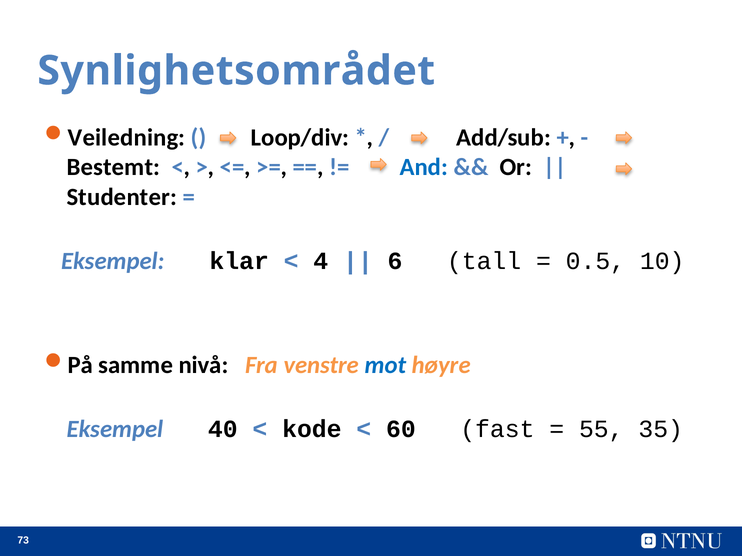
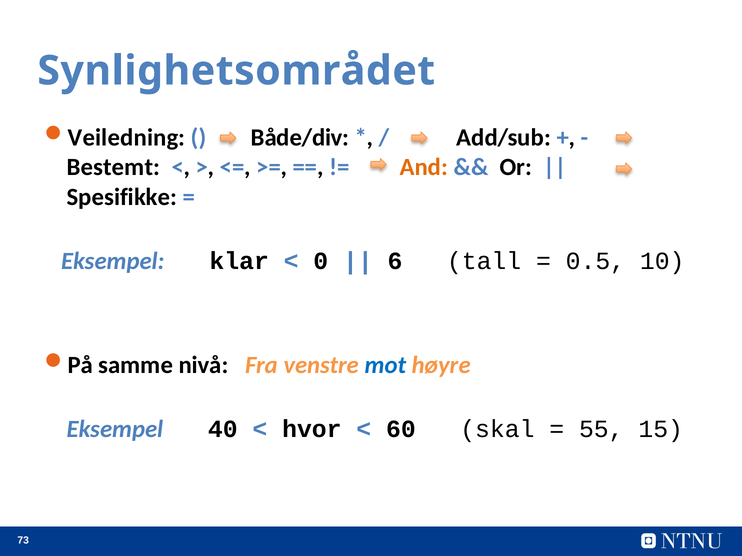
Loop/div: Loop/div -> Både/div
And colour: blue -> orange
Studenter: Studenter -> Spesifikke
4: 4 -> 0
kode: kode -> hvor
fast: fast -> skal
35: 35 -> 15
